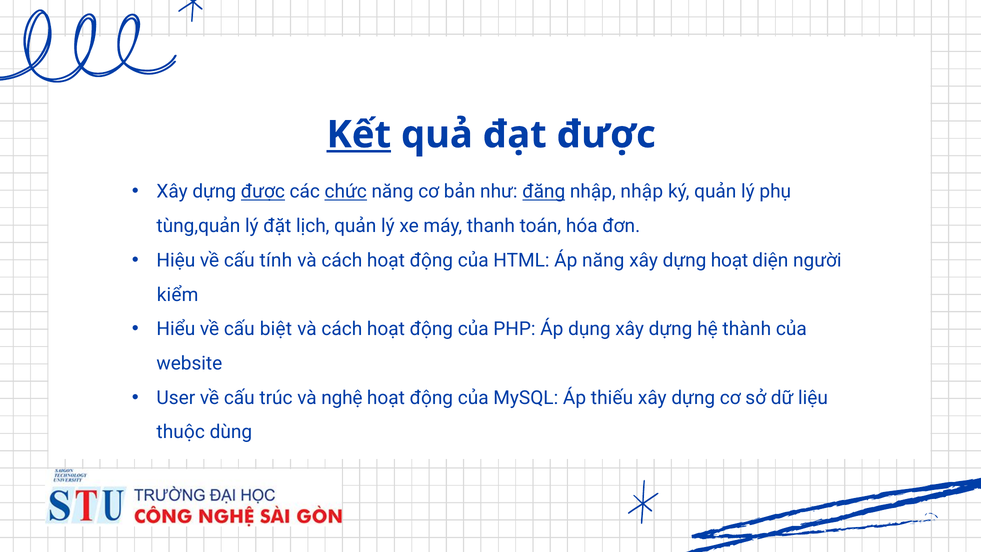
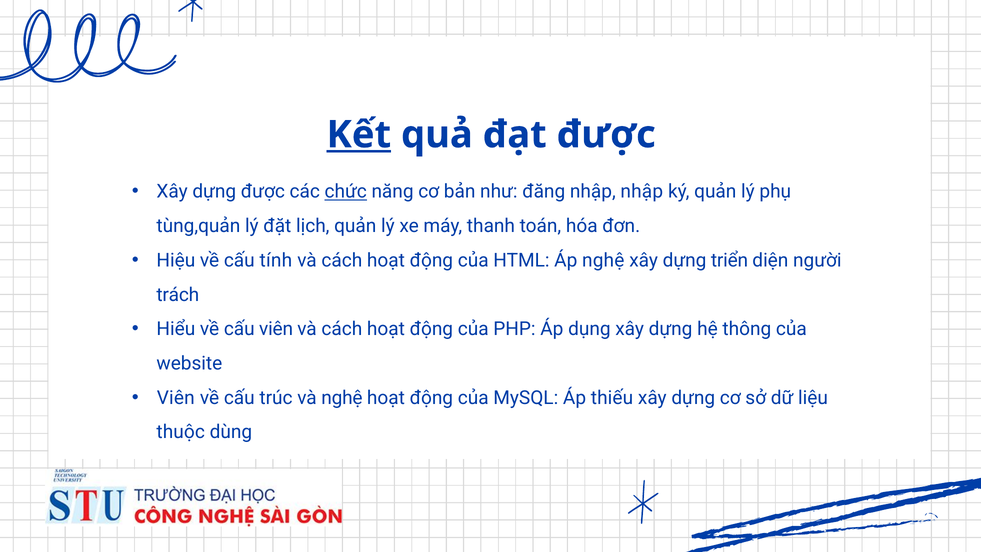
được at (263, 192) underline: present -> none
đăng underline: present -> none
Áp năng: năng -> nghệ
dựng hoạt: hoạt -> triển
kiểm: kiểm -> trách
cấu biệt: biệt -> viên
thành: thành -> thông
User at (176, 398): User -> Viên
